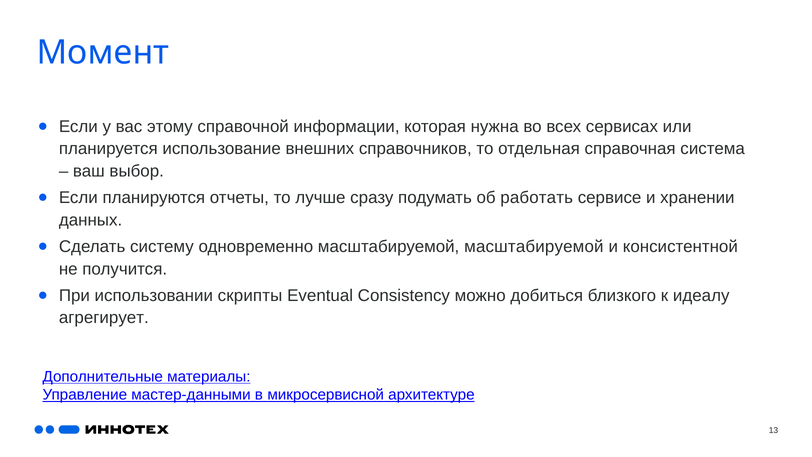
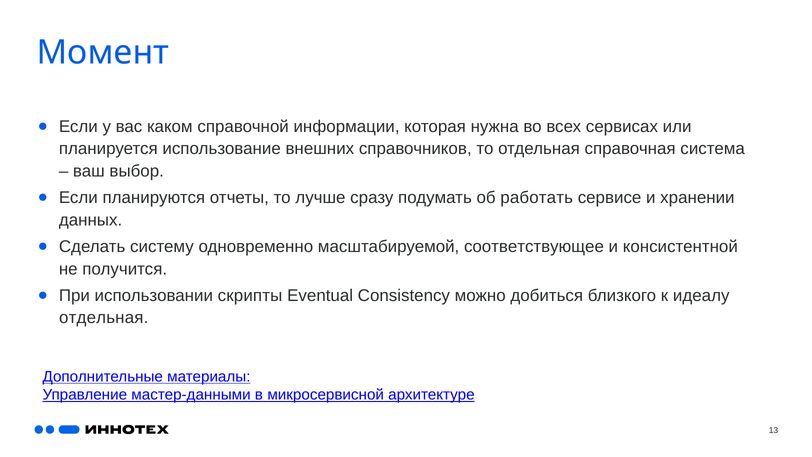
этому: этому -> каком
масштабируемой масштабируемой: масштабируемой -> соответствующее
агрегирует at (104, 318): агрегирует -> отдельная
